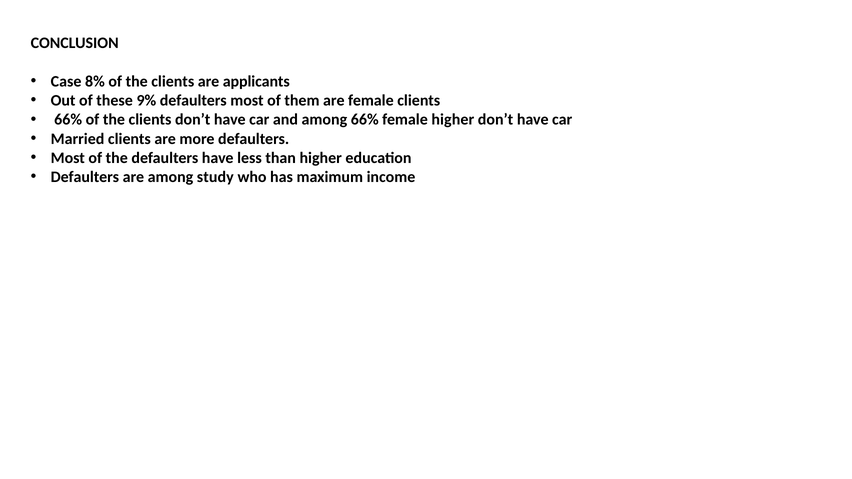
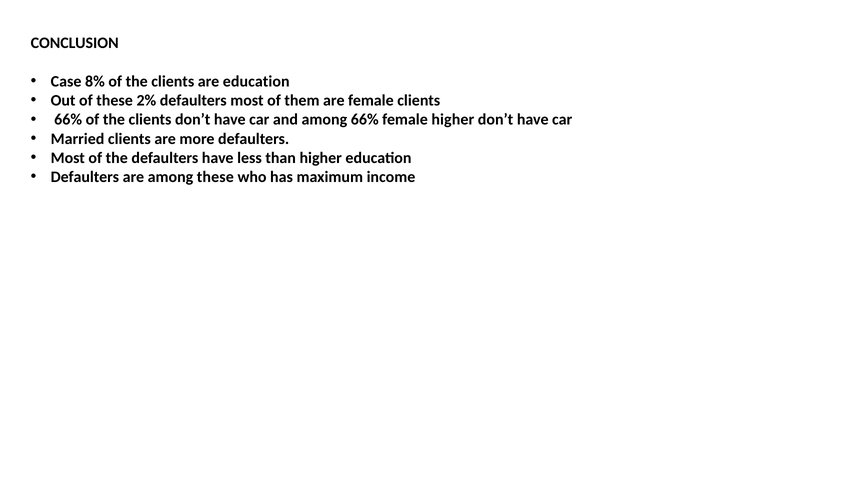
are applicants: applicants -> education
9%: 9% -> 2%
among study: study -> these
